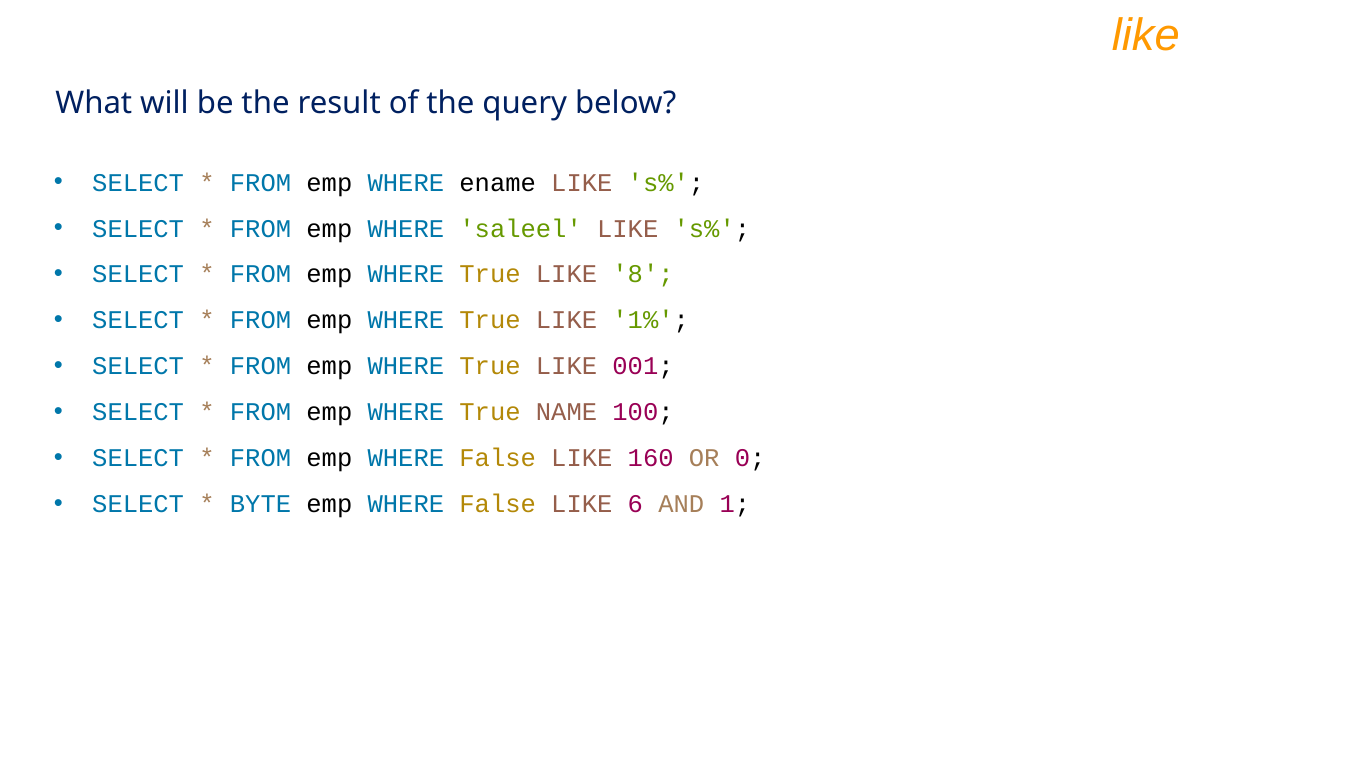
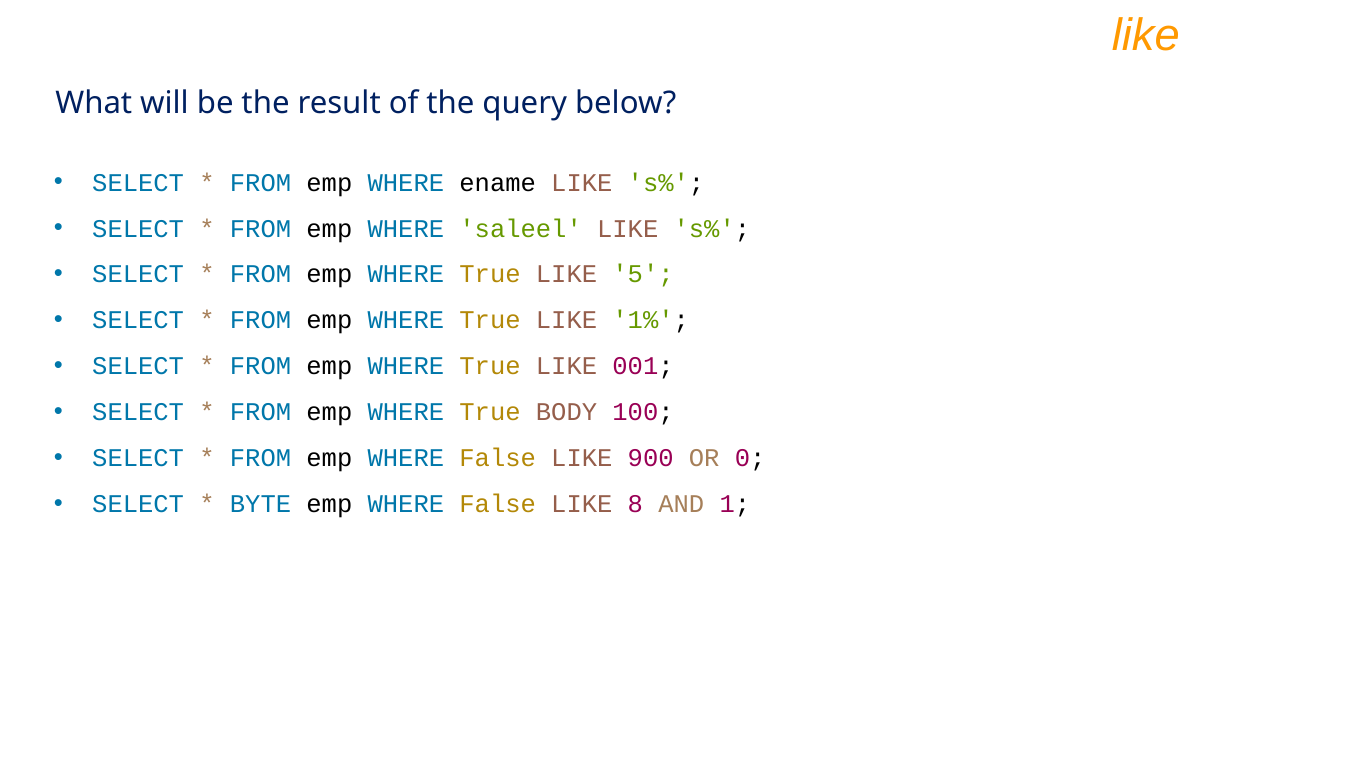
8: 8 -> 5
NAME: NAME -> BODY
160: 160 -> 900
6: 6 -> 8
